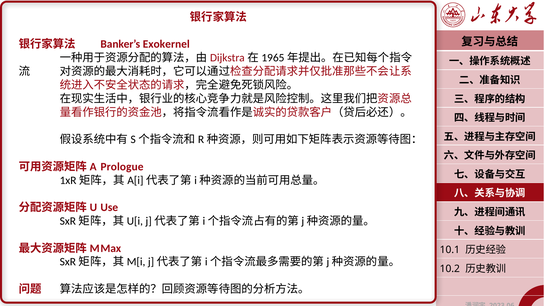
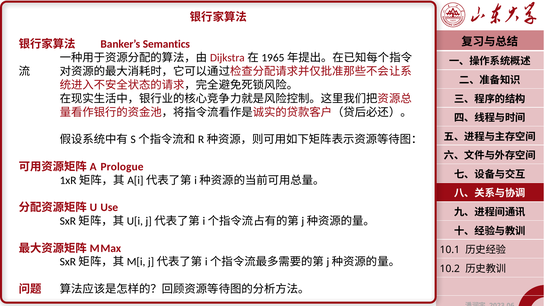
Exokernel: Exokernel -> Semantics
